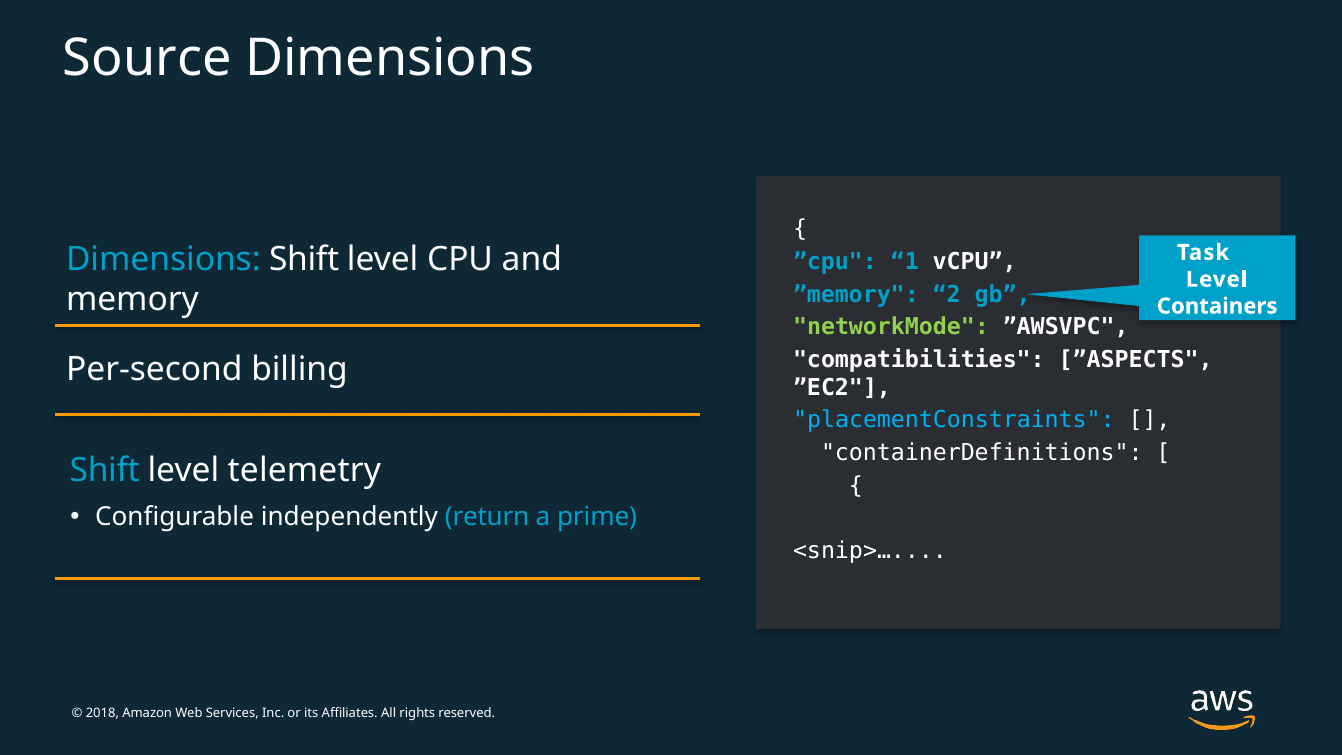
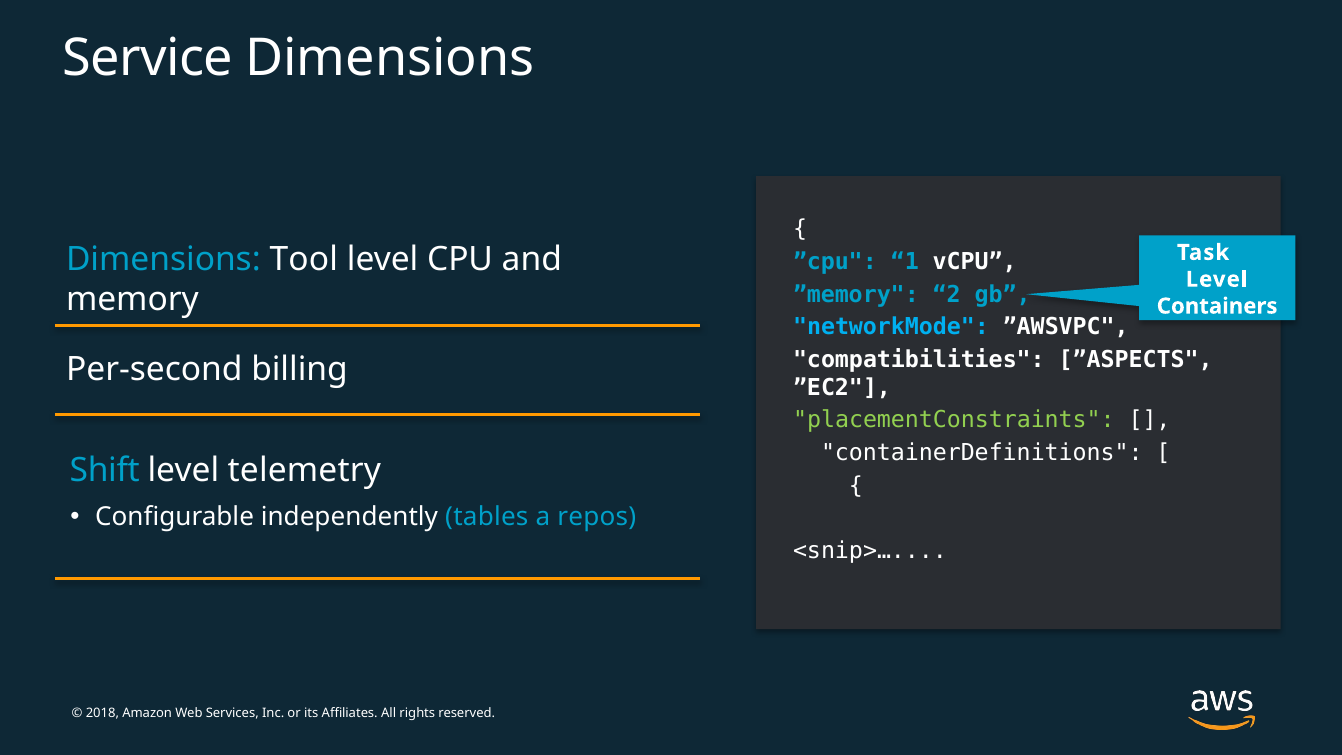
Source: Source -> Service
Dimensions Shift: Shift -> Tool
networkMode colour: light green -> light blue
placementConstraints colour: light blue -> light green
return: return -> tables
prime: prime -> repos
